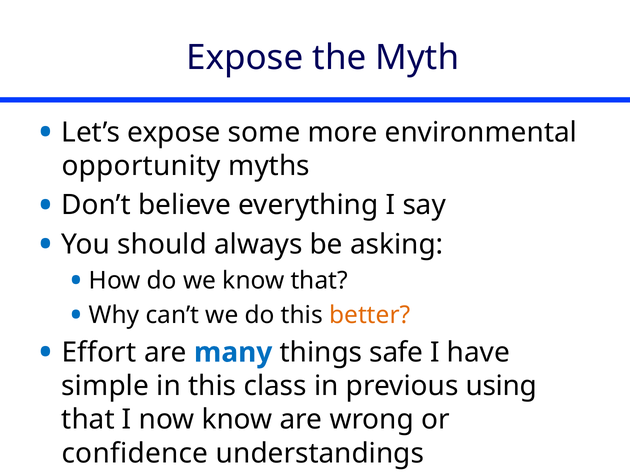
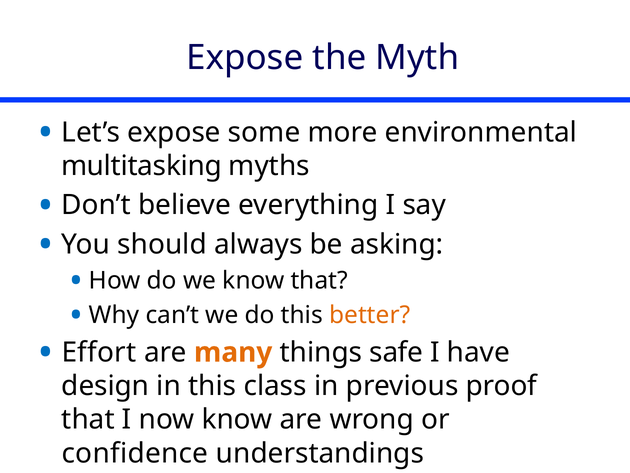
opportunity: opportunity -> multitasking
many colour: blue -> orange
simple: simple -> design
using: using -> proof
